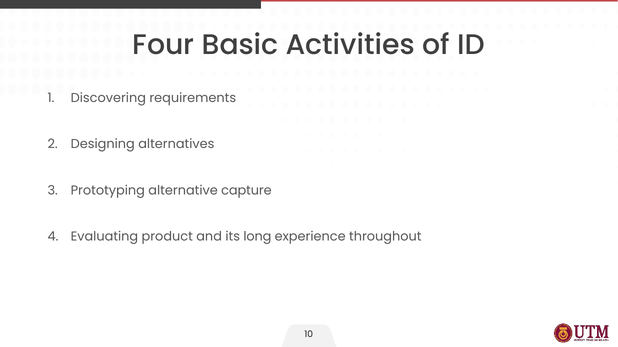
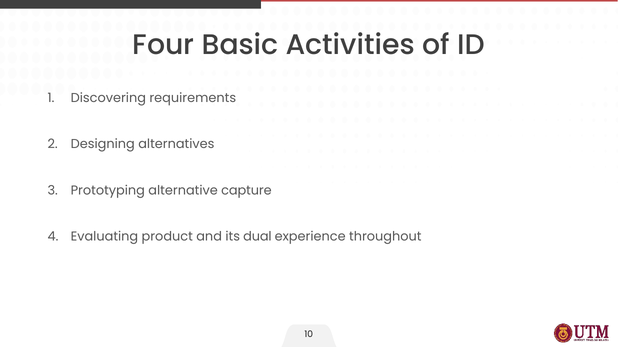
long: long -> dual
